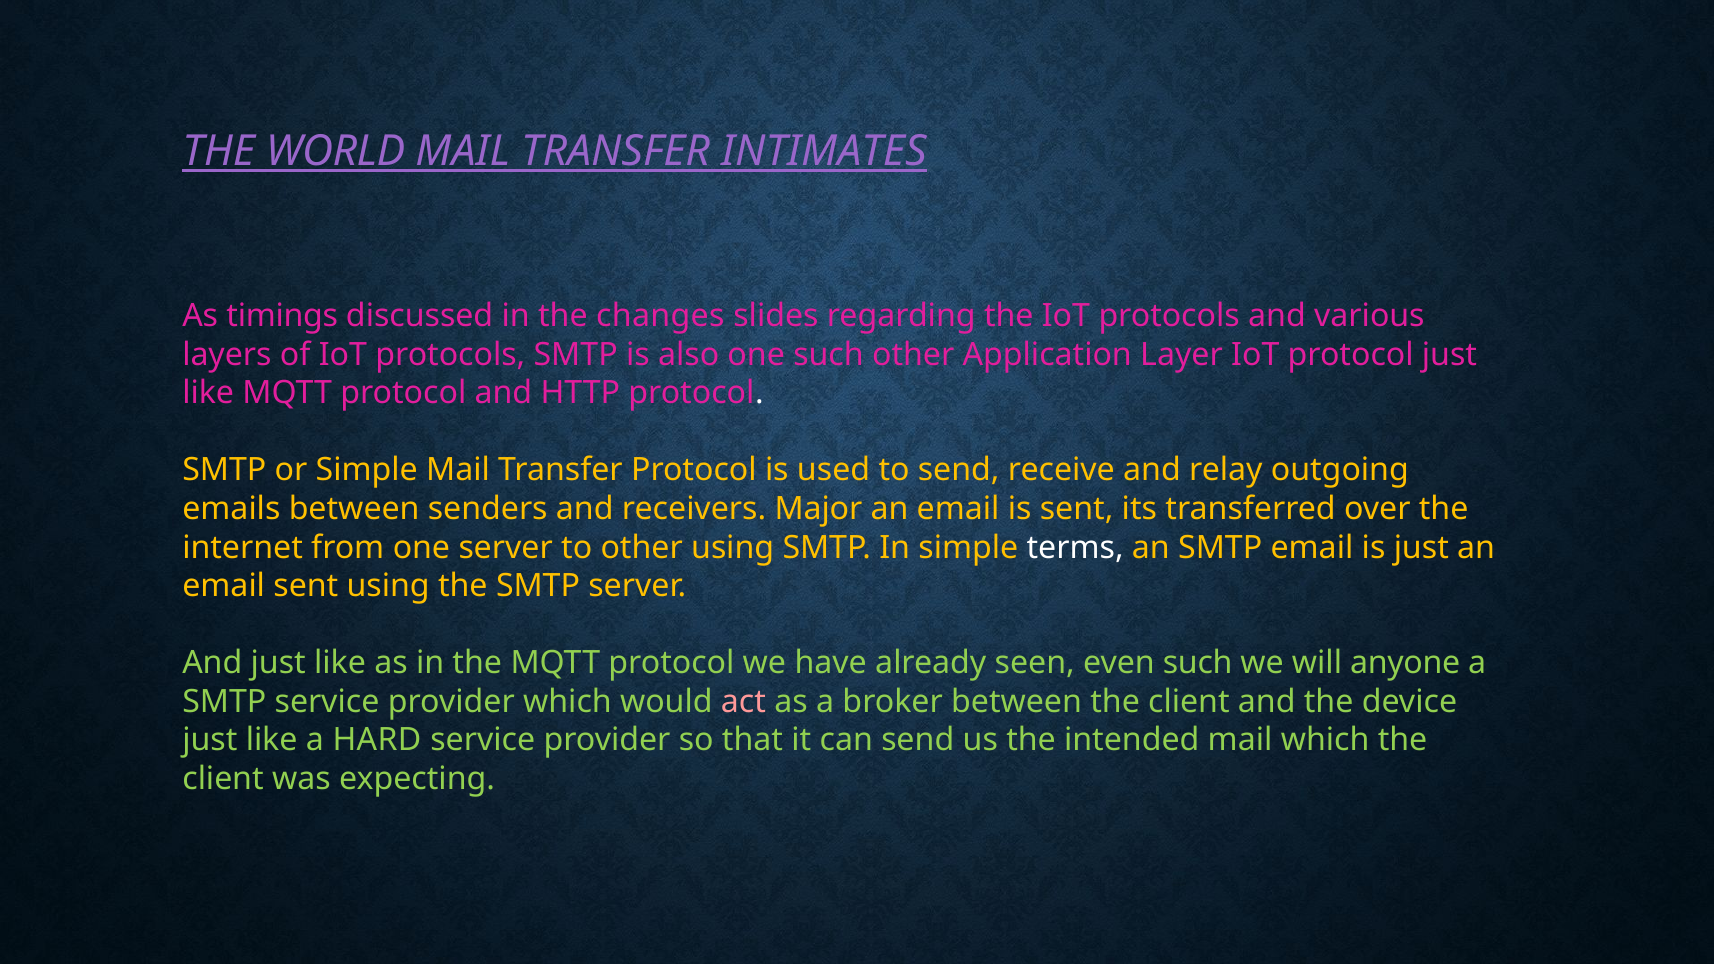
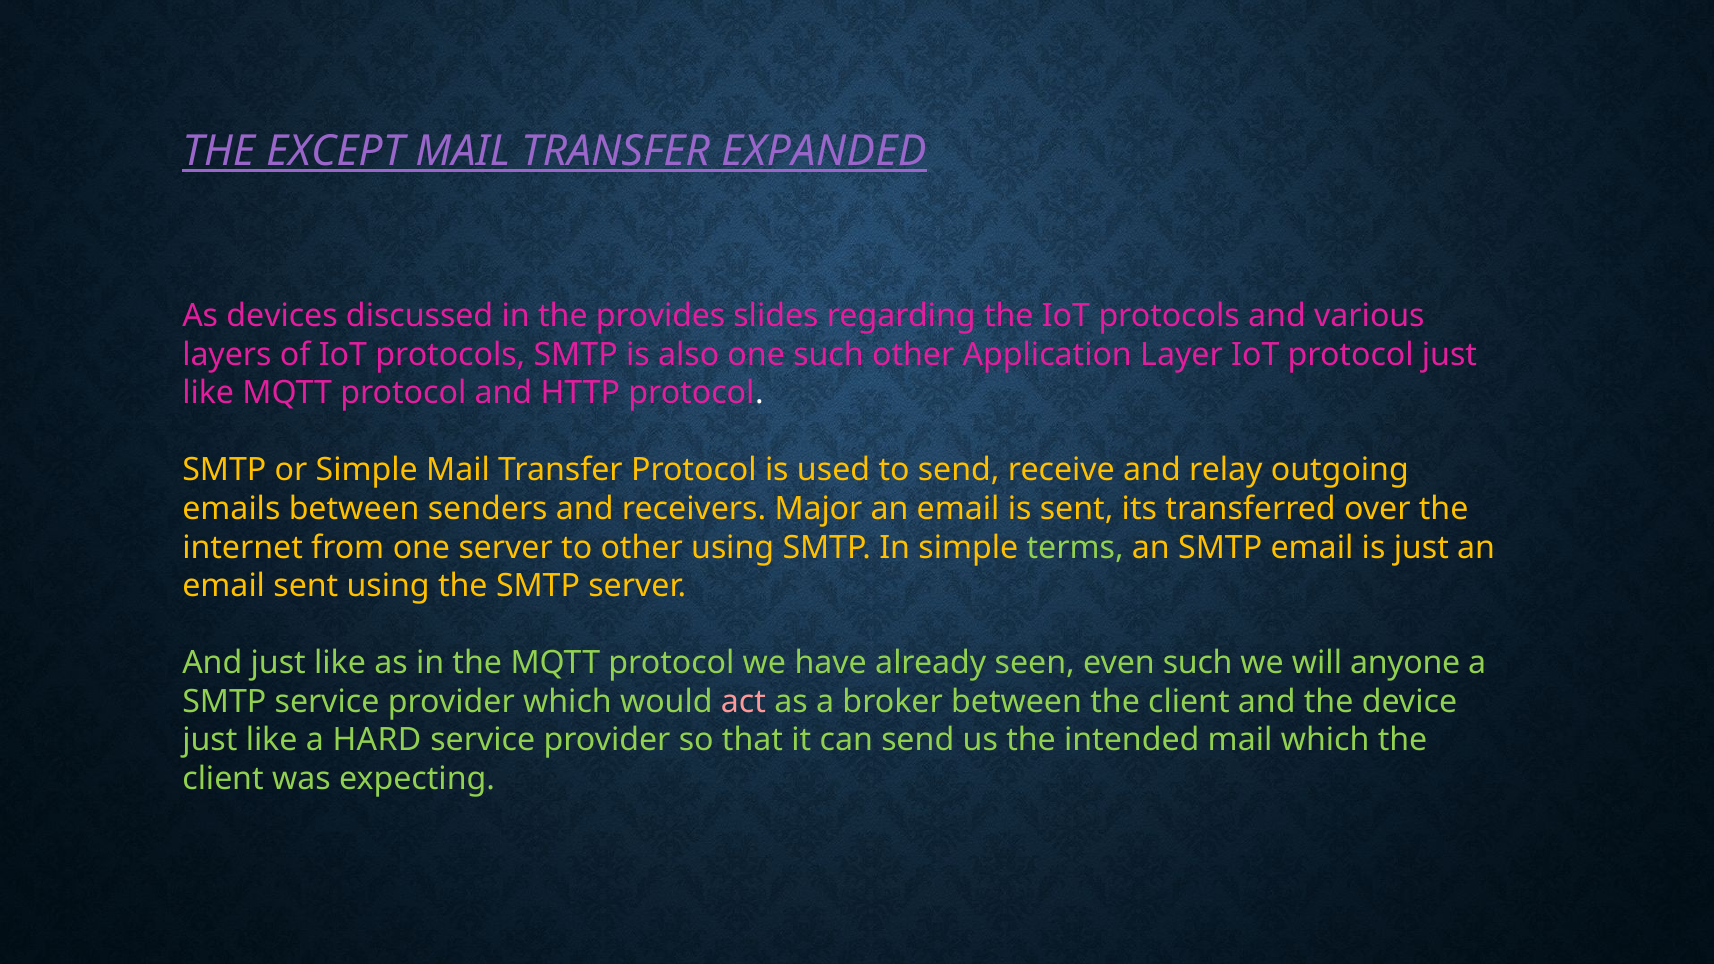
WORLD: WORLD -> EXCEPT
INTIMATES: INTIMATES -> EXPANDED
timings: timings -> devices
changes: changes -> provides
terms colour: white -> light green
